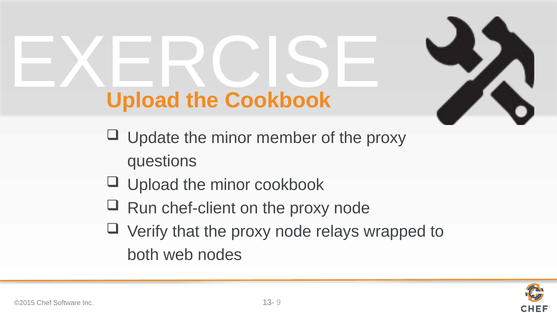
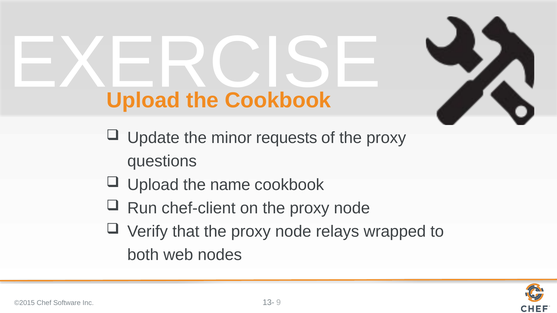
member: member -> requests
Upload the minor: minor -> name
